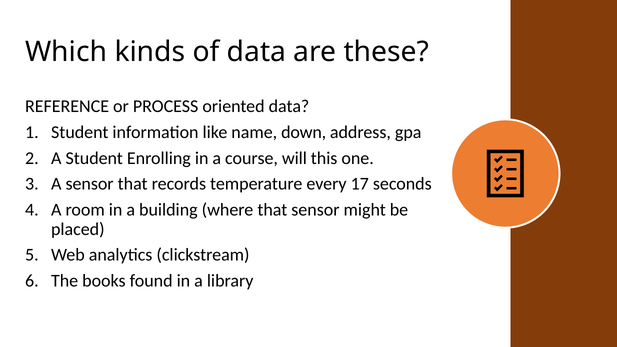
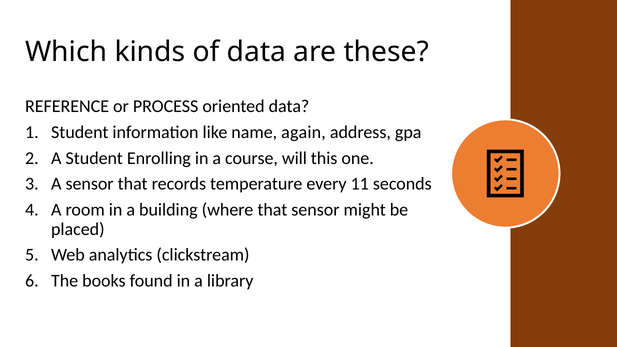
down: down -> again
17: 17 -> 11
